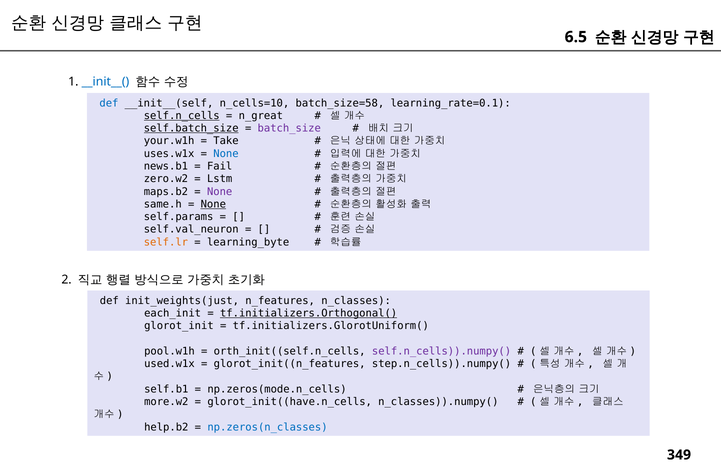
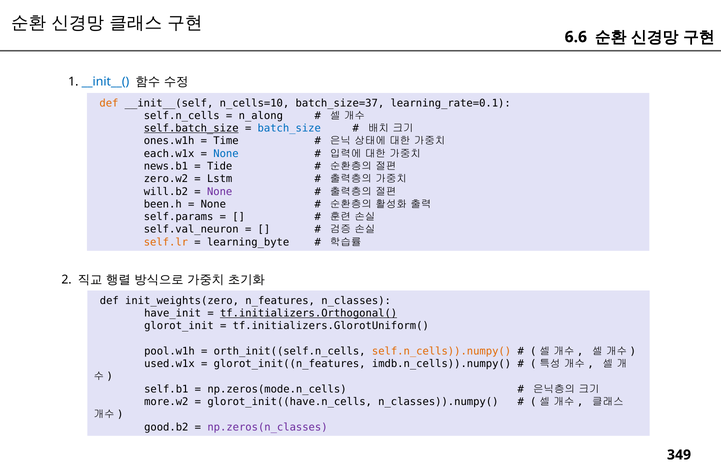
6.5: 6.5 -> 6.6
def at (109, 103) colour: blue -> orange
batch_size=58: batch_size=58 -> batch_size=37
self.n_cells underline: present -> none
n_great: n_great -> n_along
batch_size colour: purple -> blue
your.w1h: your.w1h -> ones.w1h
Take: Take -> Time
uses.w1x: uses.w1x -> each.w1x
Fail: Fail -> Tide
maps.b2: maps.b2 -> will.b2
same.h: same.h -> been.h
None at (213, 204) underline: present -> none
init_weights(just: init_weights(just -> init_weights(zero
each_init: each_init -> have_init
self.n_cells)).numpy( colour: purple -> orange
step.n_cells)).numpy(: step.n_cells)).numpy( -> imdb.n_cells)).numpy(
help.b2: help.b2 -> good.b2
np.zeros(n_classes colour: blue -> purple
